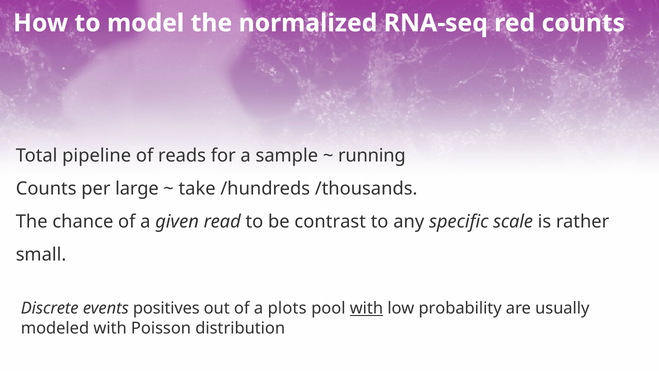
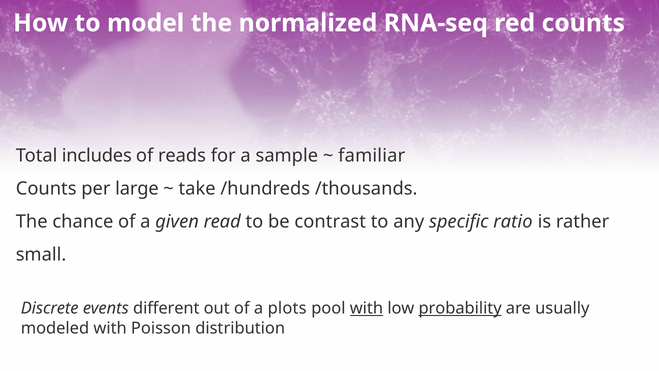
pipeline: pipeline -> includes
running: running -> familiar
scale: scale -> ratio
positives: positives -> different
probability underline: none -> present
